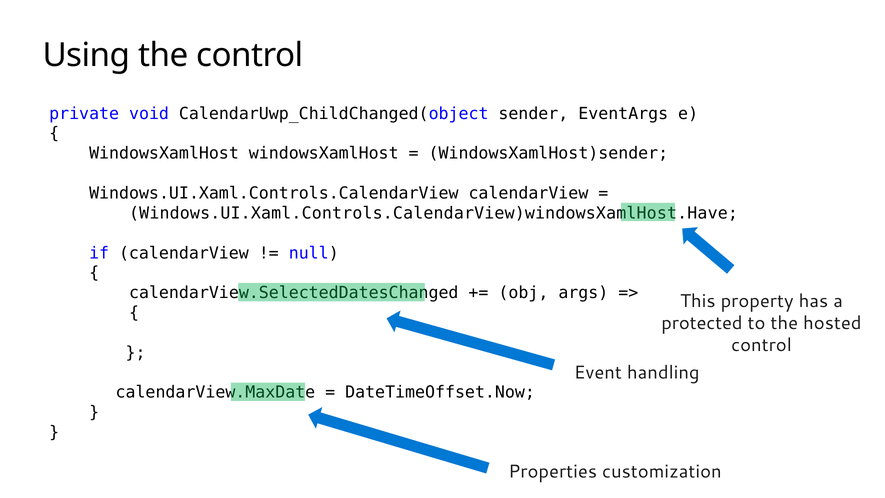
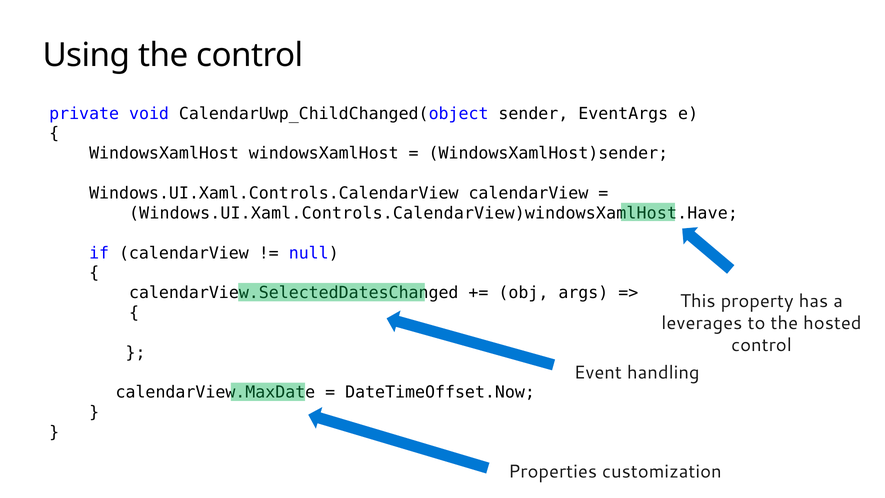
protected: protected -> leverages
